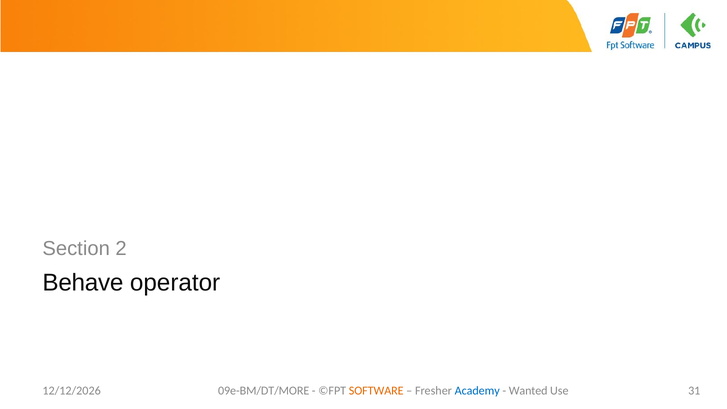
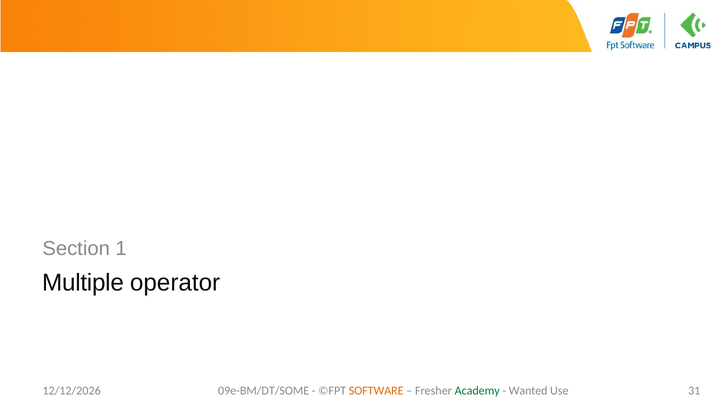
2: 2 -> 1
Behave: Behave -> Multiple
09e-BM/DT/MORE: 09e-BM/DT/MORE -> 09e-BM/DT/SOME
Academy colour: blue -> green
